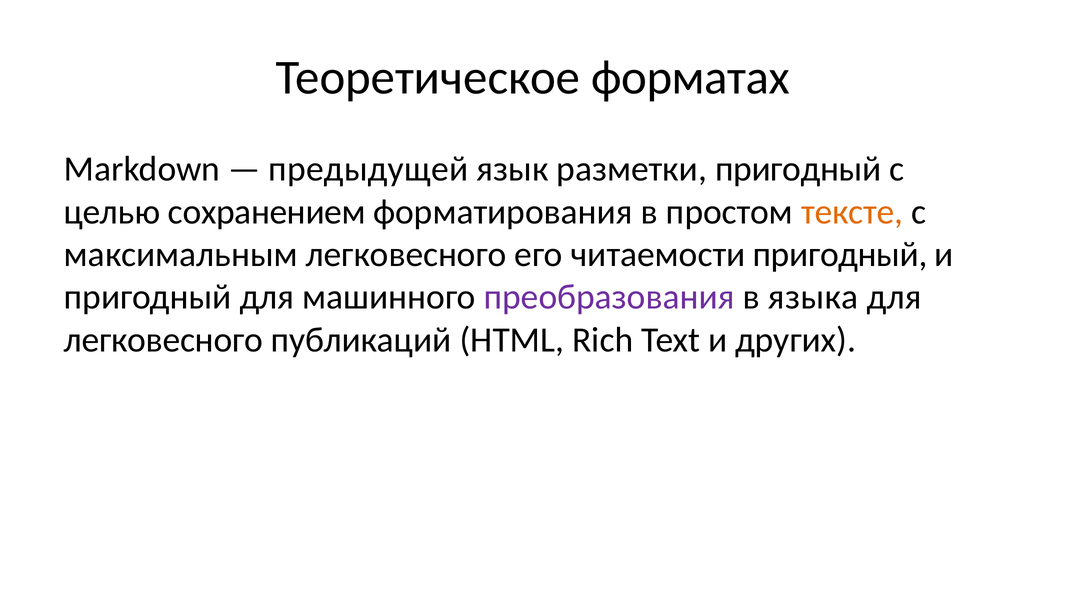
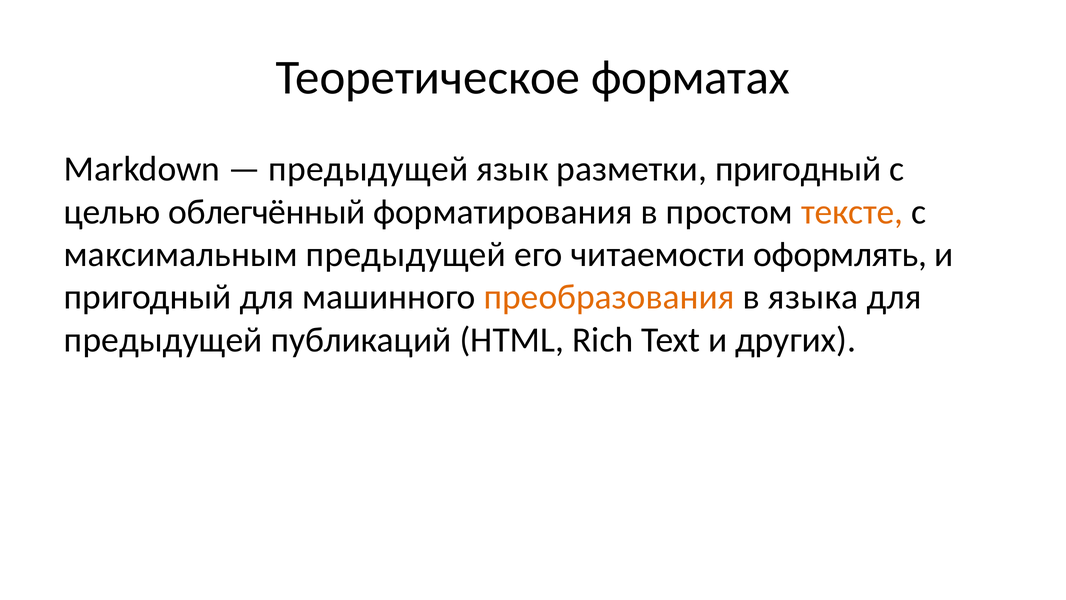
сохранением: сохранением -> облегчённый
максимальным легковесного: легковесного -> предыдущей
читаемости пригодный: пригодный -> оформлять
преобразования colour: purple -> orange
легковесного at (163, 340): легковесного -> предыдущей
